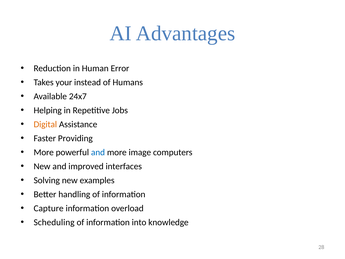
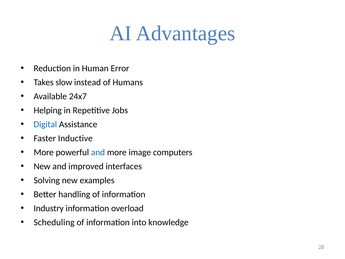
your: your -> slow
Digital colour: orange -> blue
Providing: Providing -> Inductive
Capture: Capture -> Industry
